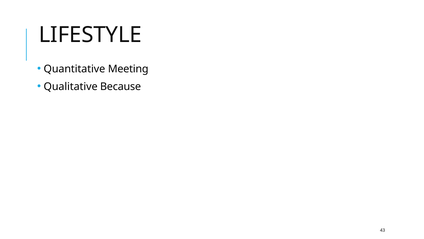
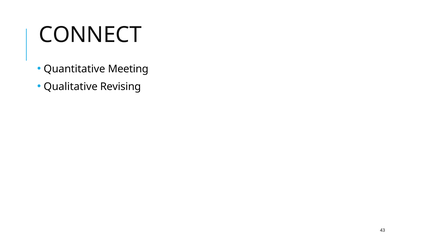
LIFESTYLE: LIFESTYLE -> CONNECT
Because: Because -> Revising
